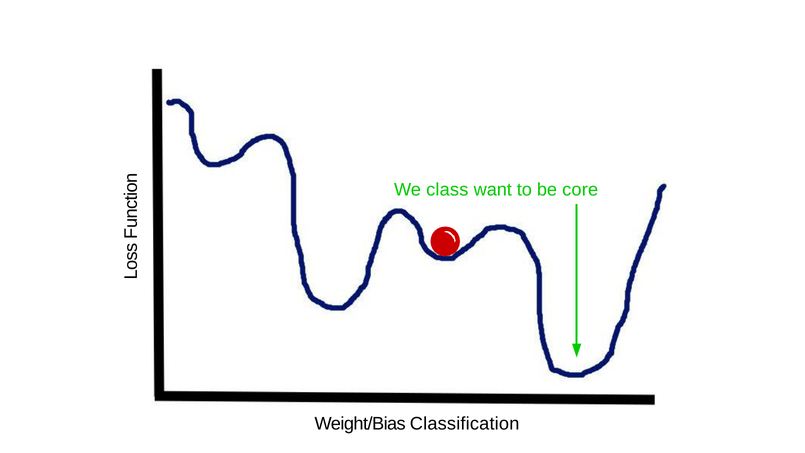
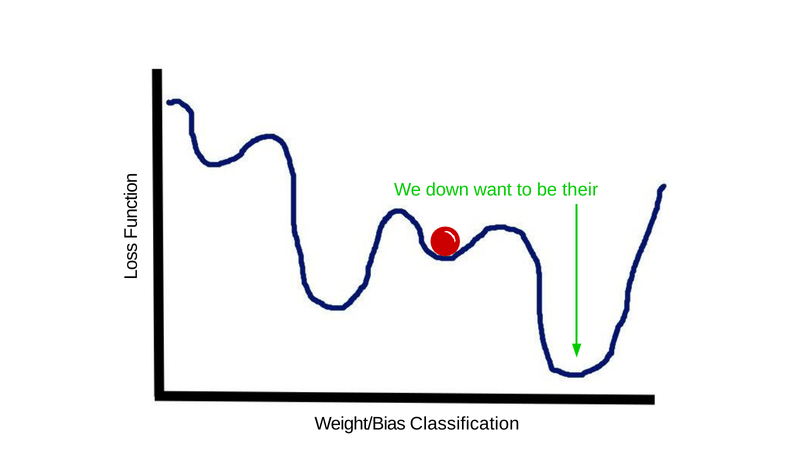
class: class -> down
core: core -> their
